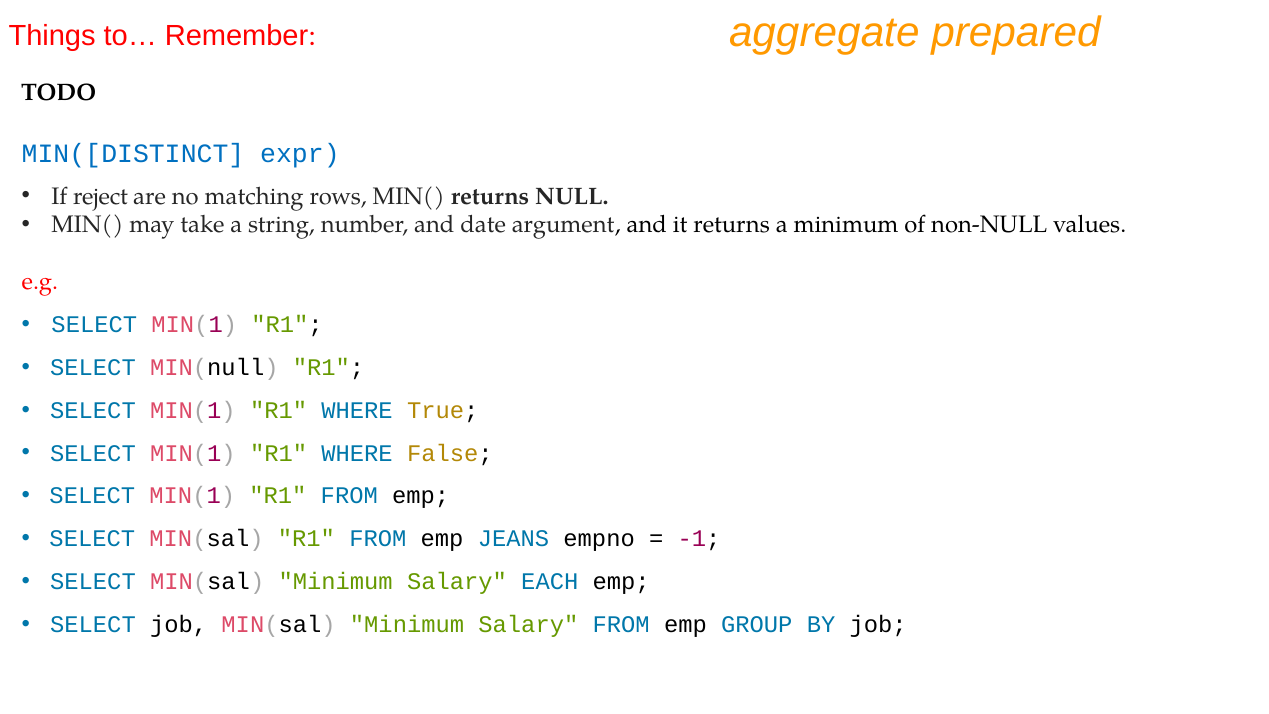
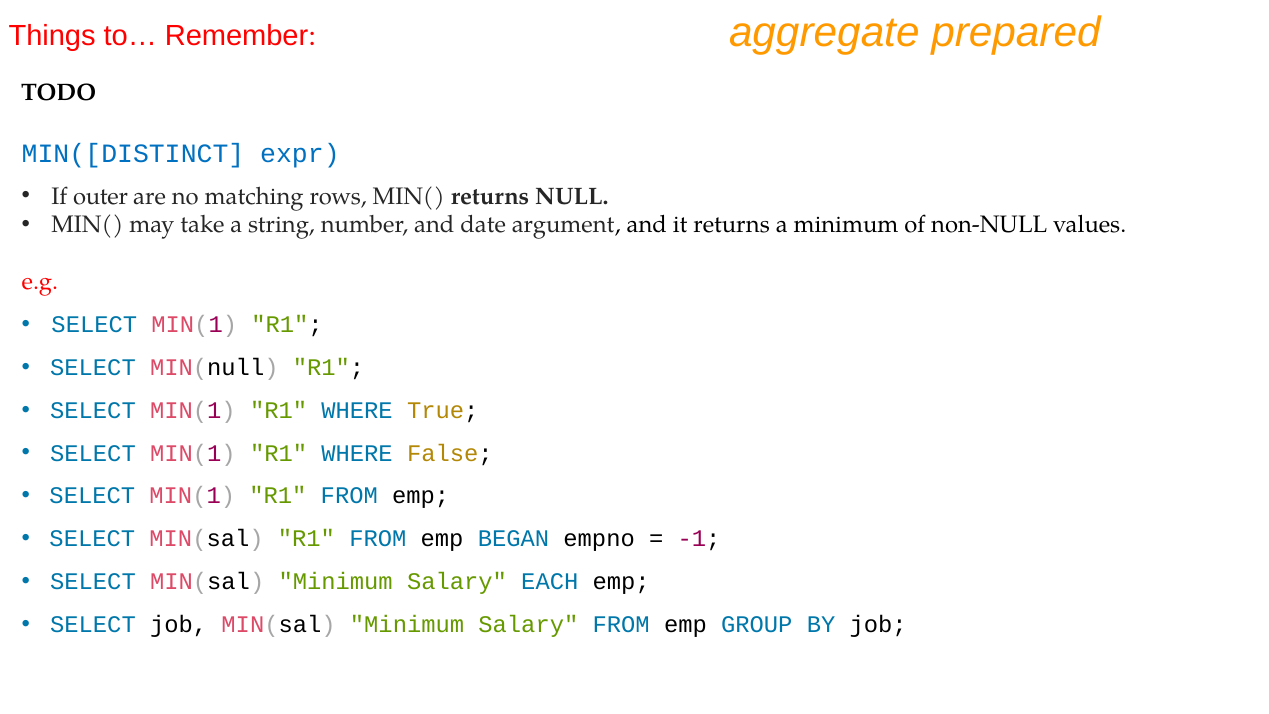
reject: reject -> outer
JEANS: JEANS -> BEGAN
